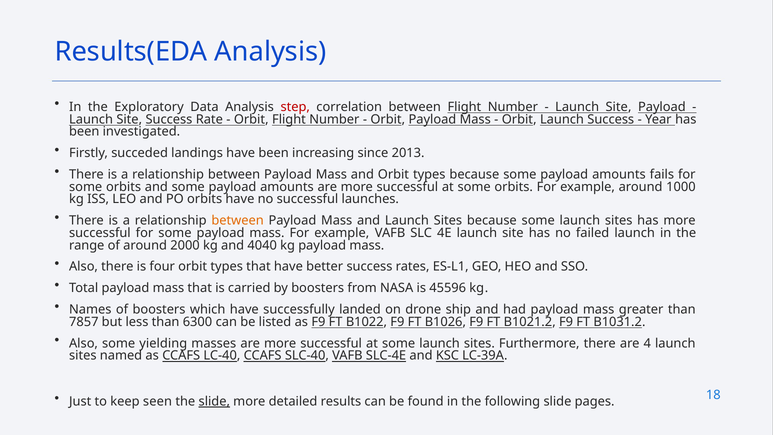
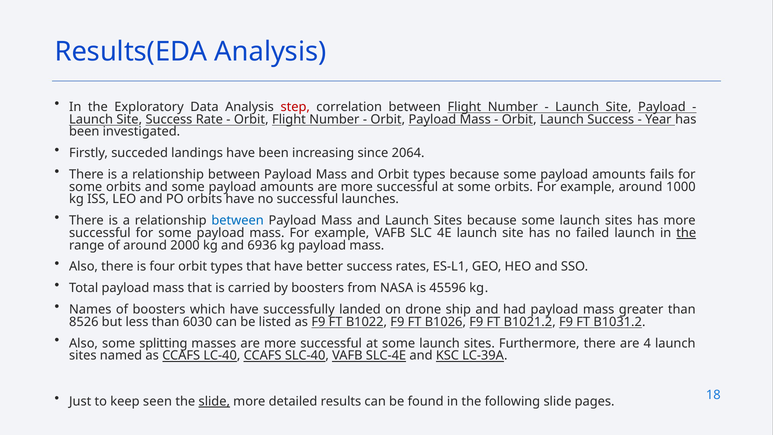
2013: 2013 -> 2064
between at (238, 220) colour: orange -> blue
the at (686, 233) underline: none -> present
4040: 4040 -> 6936
7857: 7857 -> 8526
6300: 6300 -> 6030
yielding: yielding -> splitting
